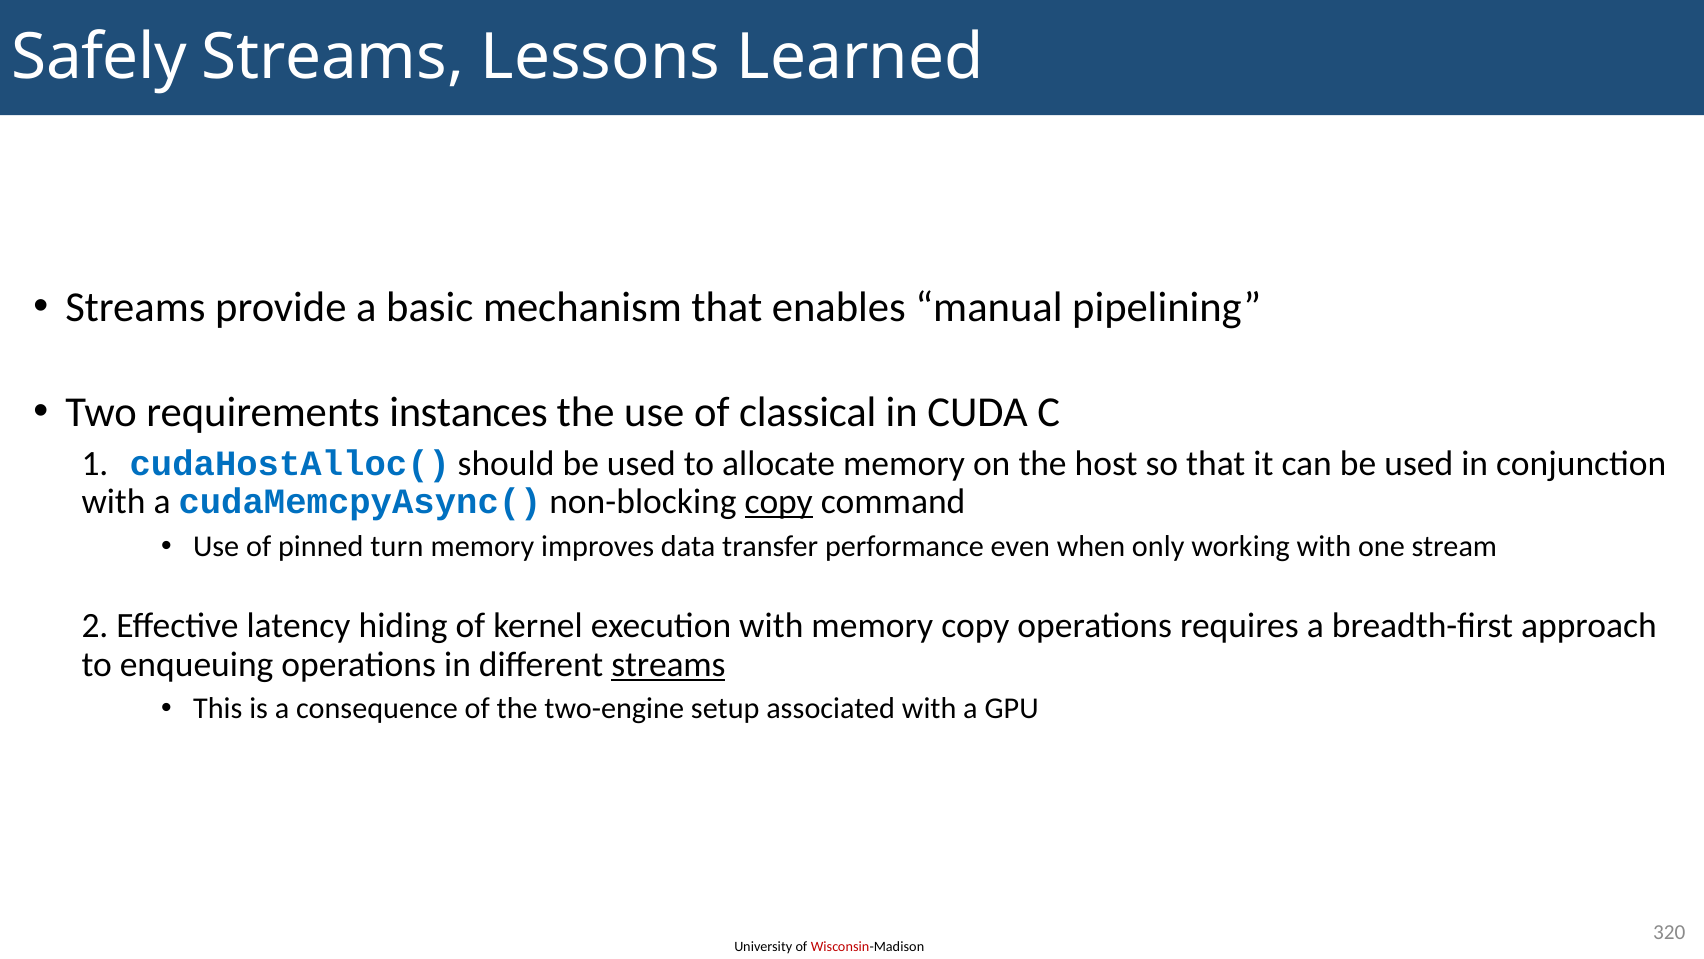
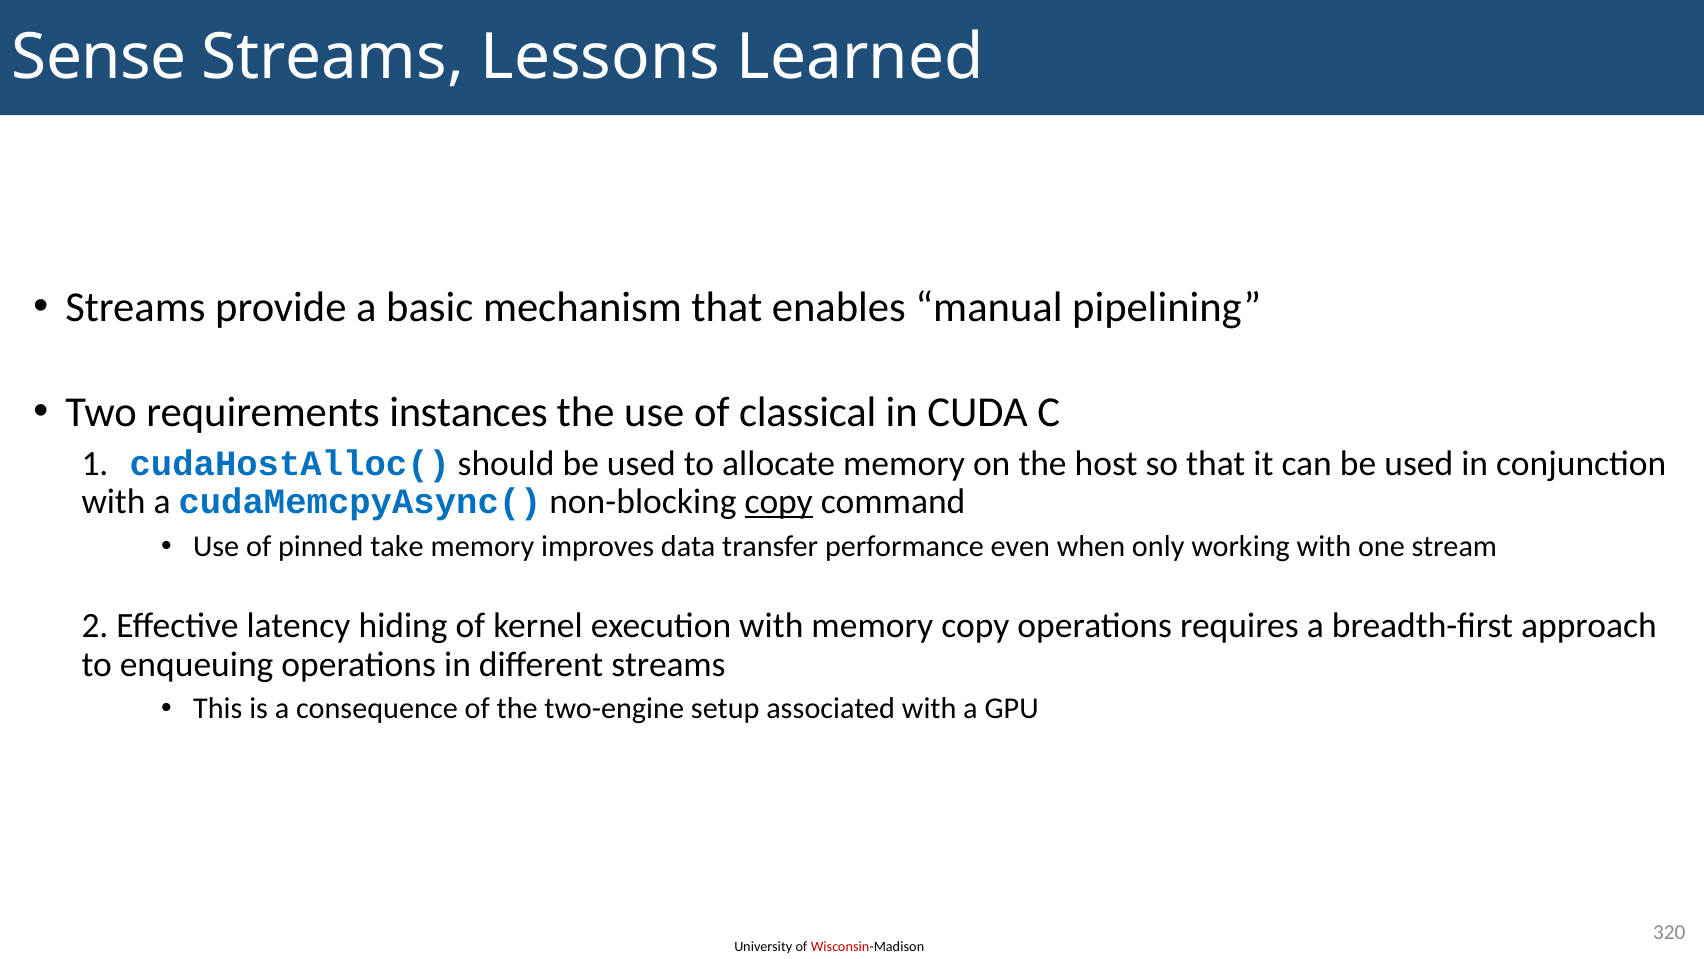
Safely: Safely -> Sense
turn: turn -> take
streams at (668, 664) underline: present -> none
